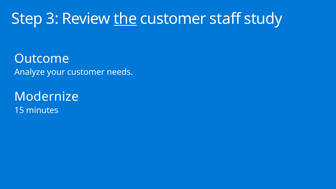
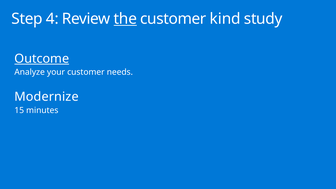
3: 3 -> 4
staff: staff -> kind
Outcome underline: none -> present
